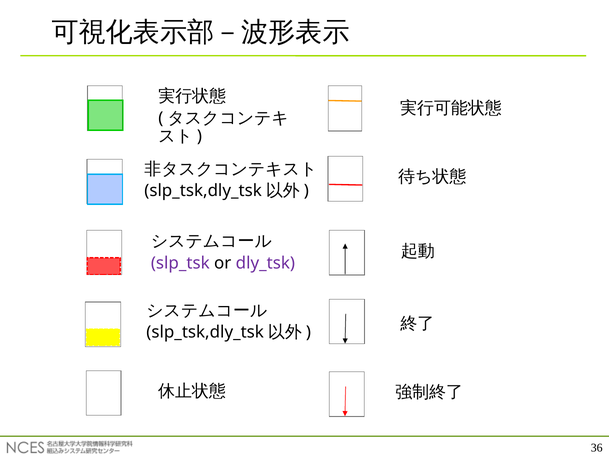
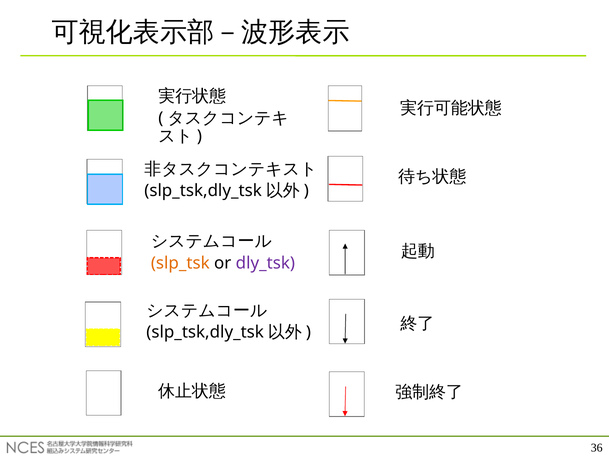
slp_tsk colour: purple -> orange
